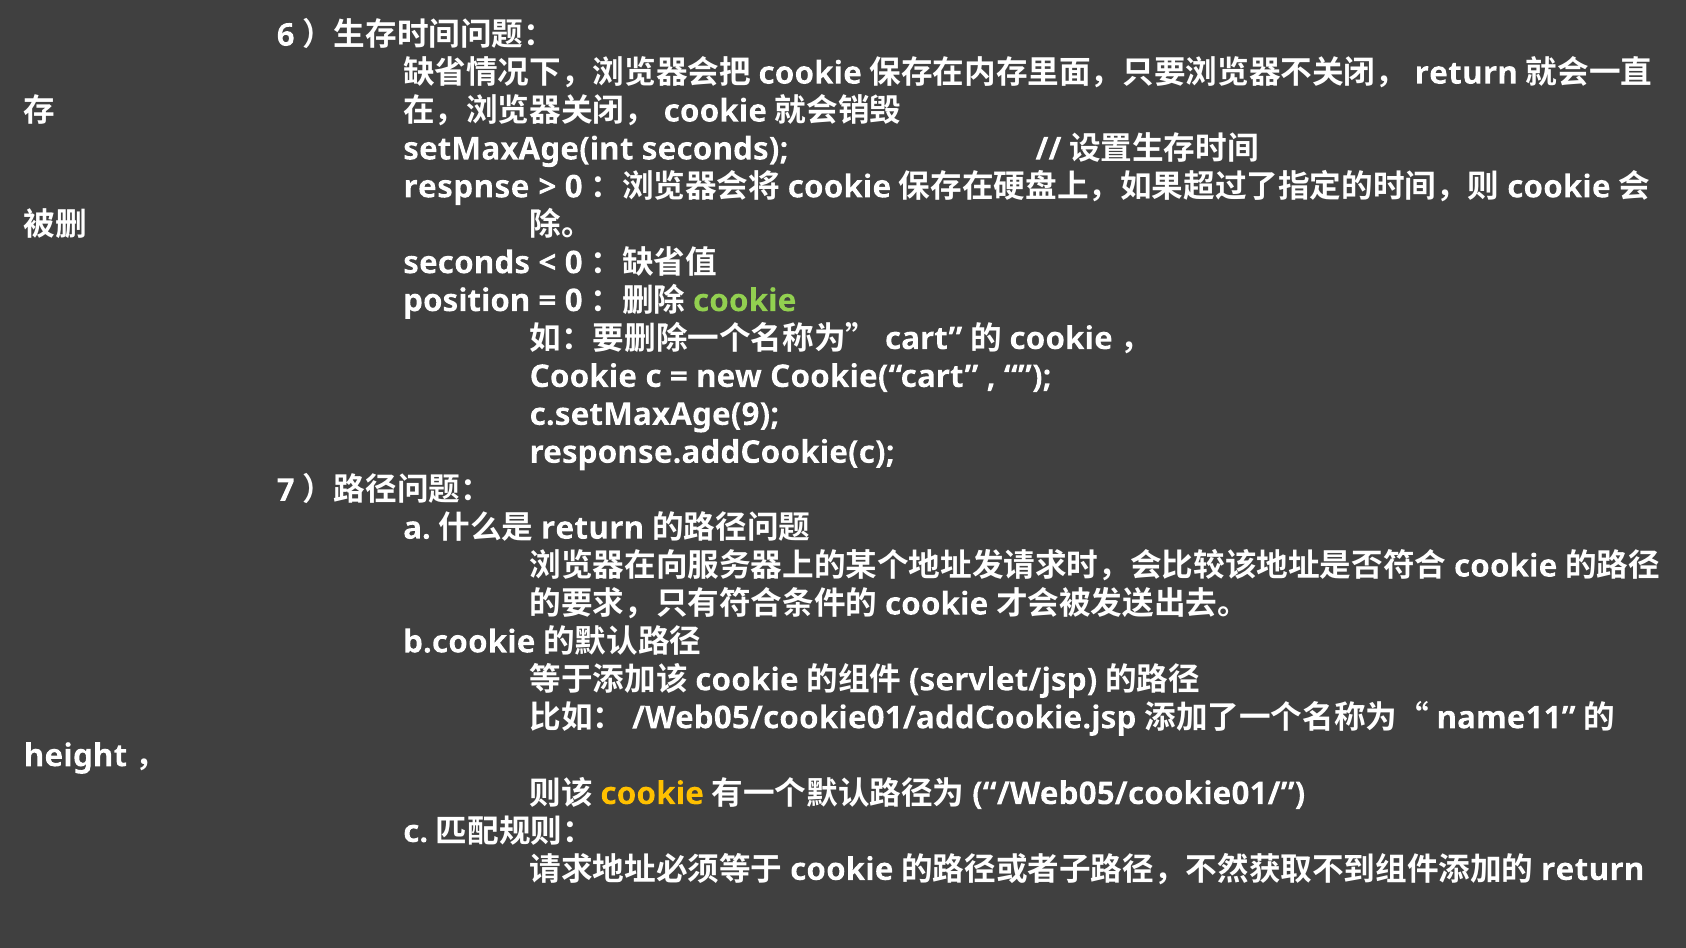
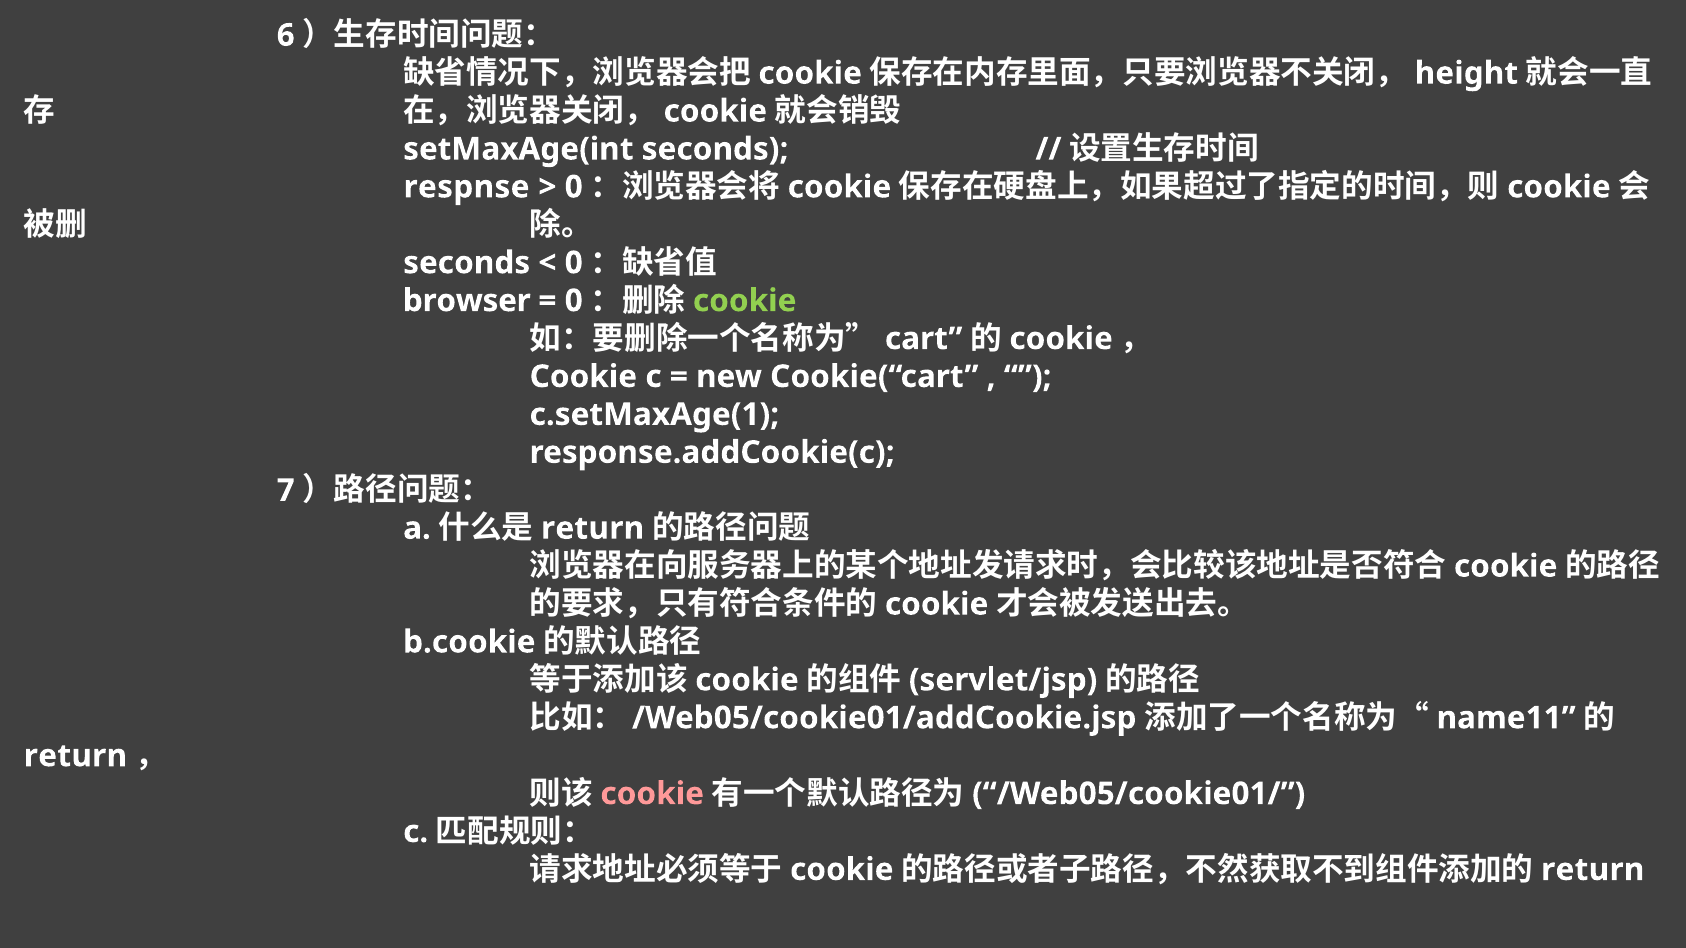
return at (1466, 73): return -> height
position: position -> browser
c.setMaxAge(9: c.setMaxAge(9 -> c.setMaxAge(1
height at (76, 756): height -> return
cookie at (652, 794) colour: yellow -> pink
